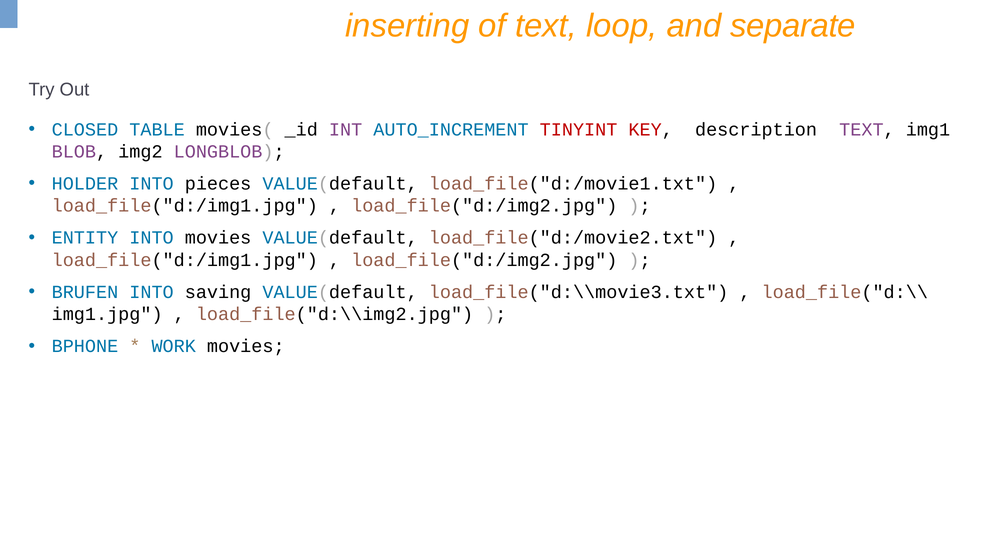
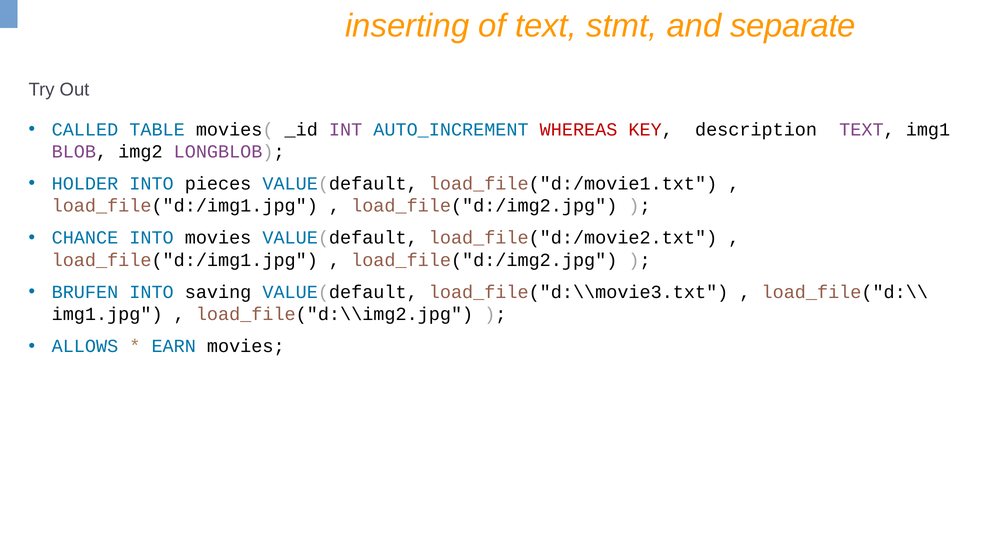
loop: loop -> stmt
CLOSED: CLOSED -> CALLED
TINYINT: TINYINT -> WHEREAS
ENTITY: ENTITY -> CHANCE
BPHONE: BPHONE -> ALLOWS
WORK: WORK -> EARN
